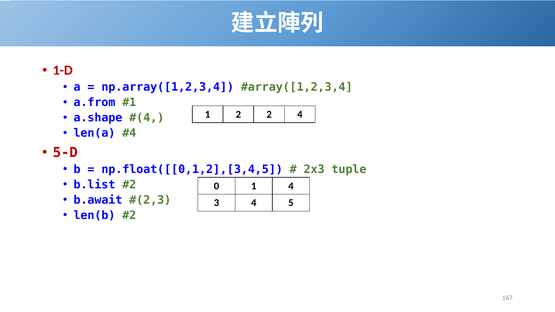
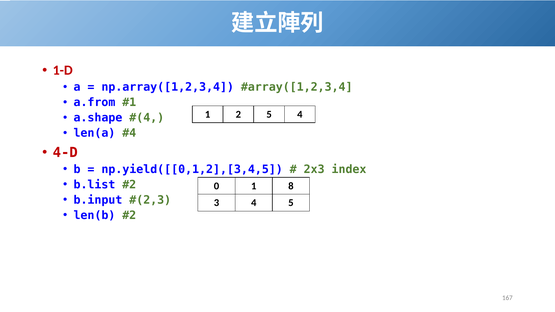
2 2: 2 -> 5
5-D: 5-D -> 4-D
np.float([[0,1,2],[3,4,5: np.float([[0,1,2],[3,4,5 -> np.yield([[0,1,2],[3,4,5
tuple: tuple -> index
1 4: 4 -> 8
b.await: b.await -> b.input
